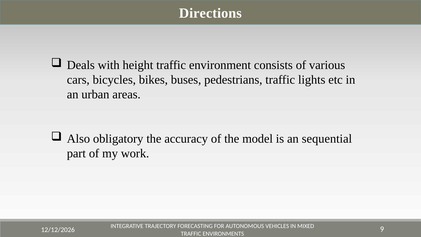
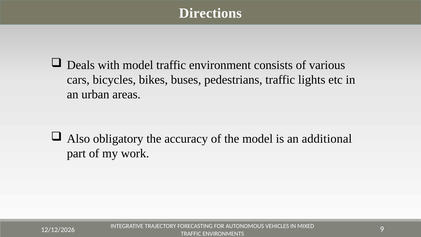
with height: height -> model
sequential: sequential -> additional
